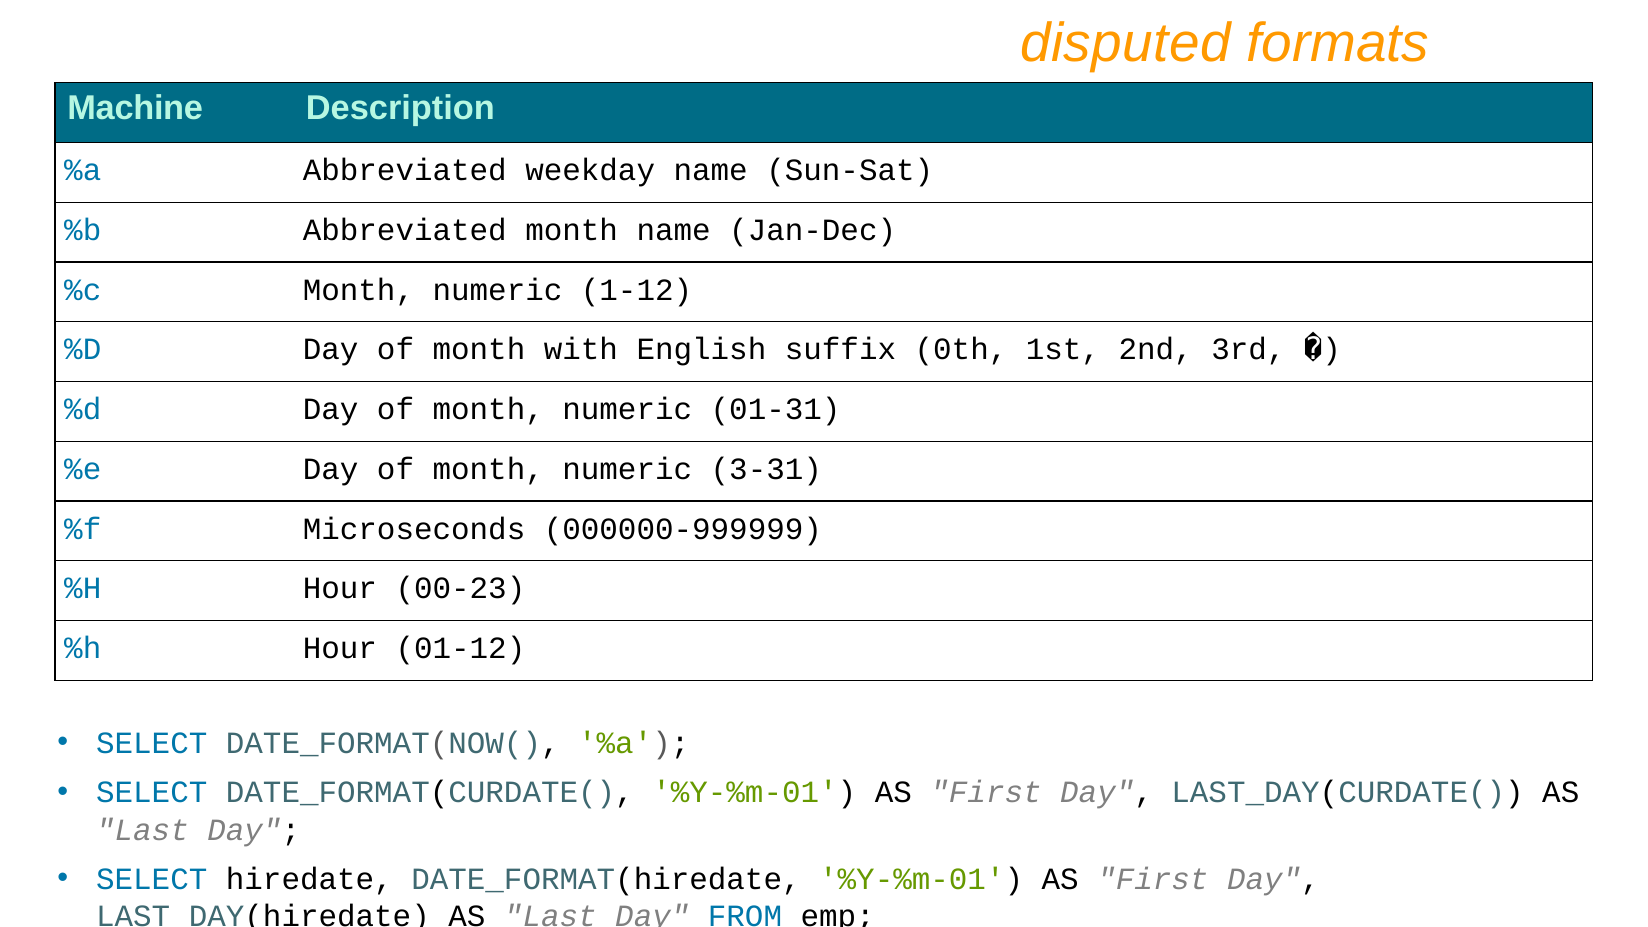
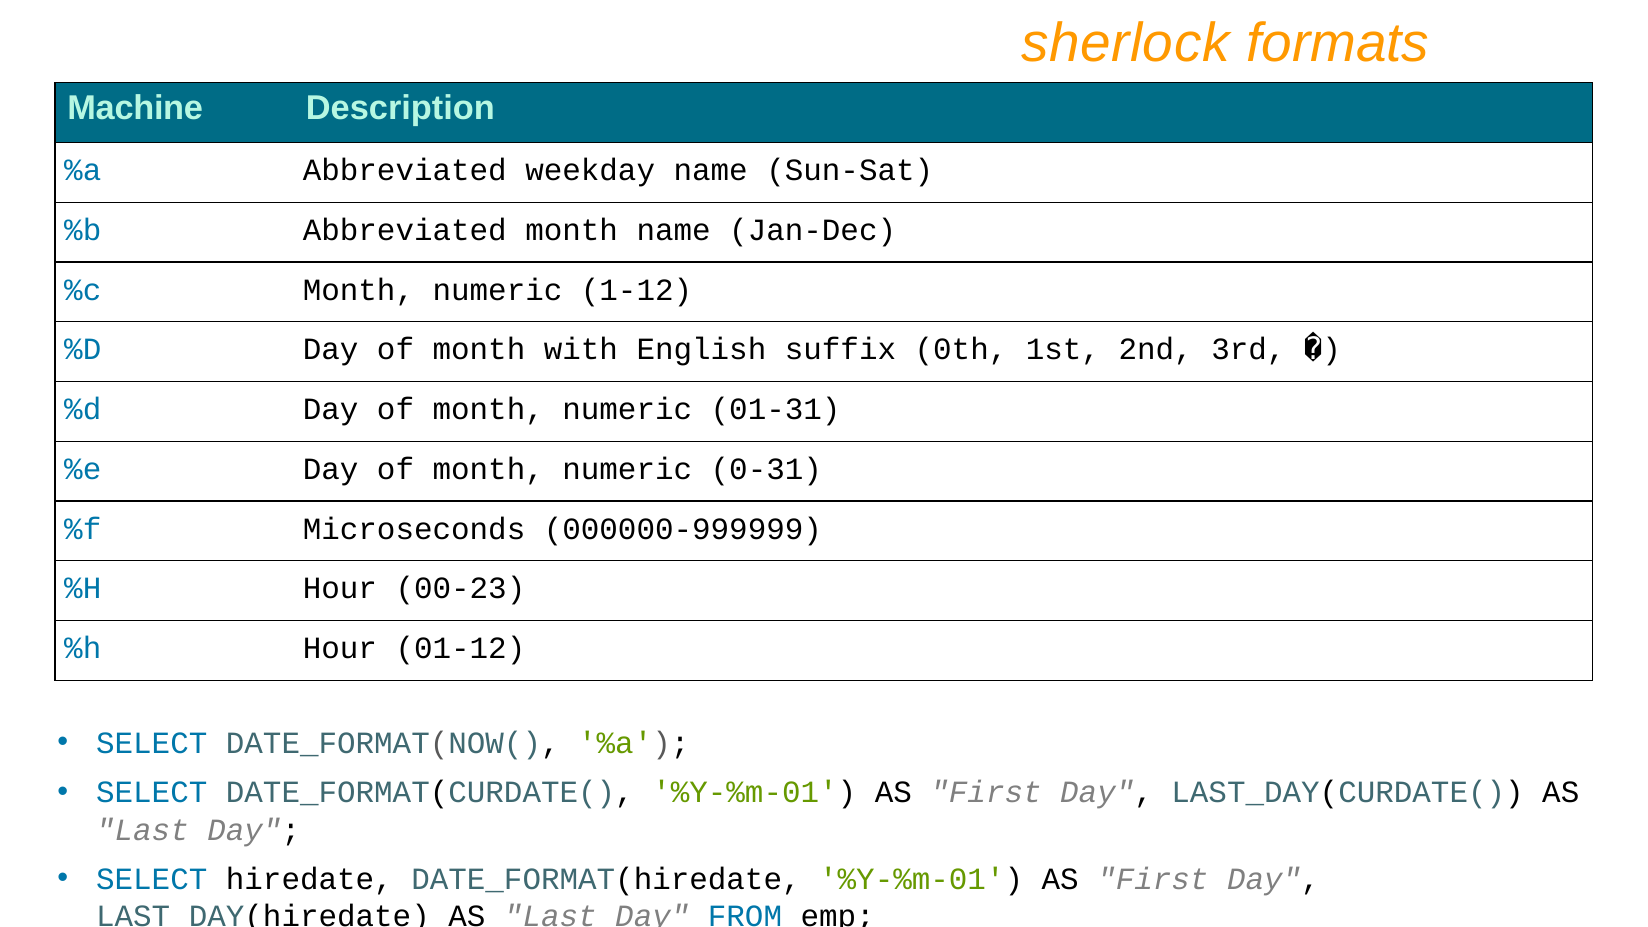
disputed: disputed -> sherlock
3-31: 3-31 -> 0-31
